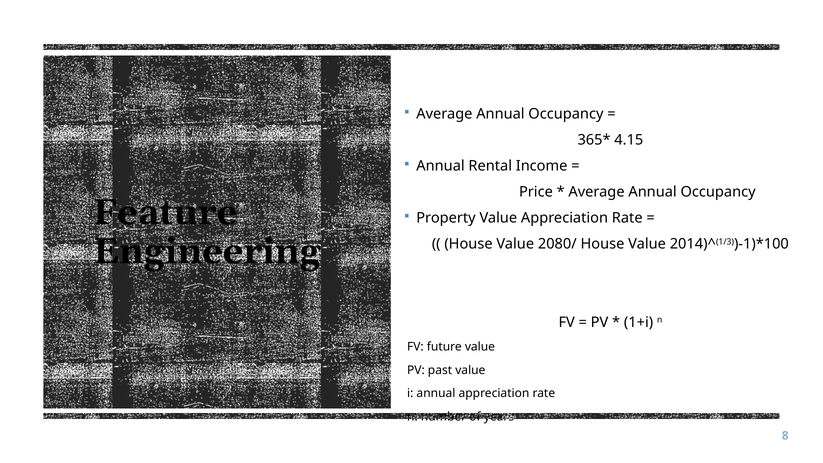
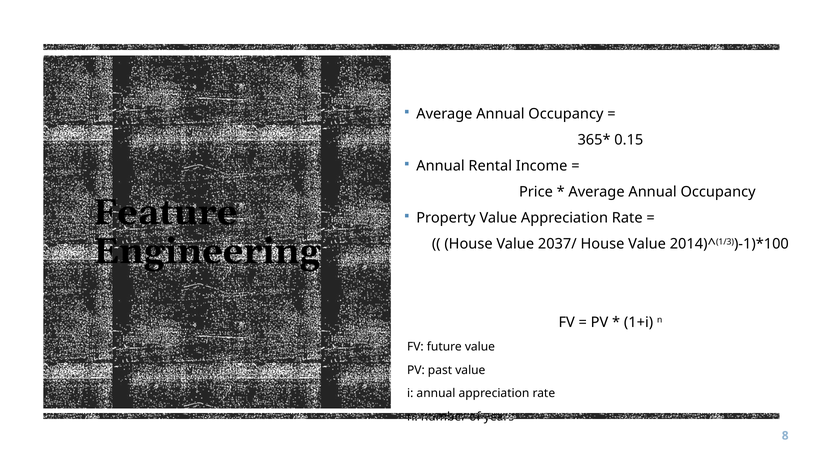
4.15: 4.15 -> 0.15
2080/: 2080/ -> 2037/
